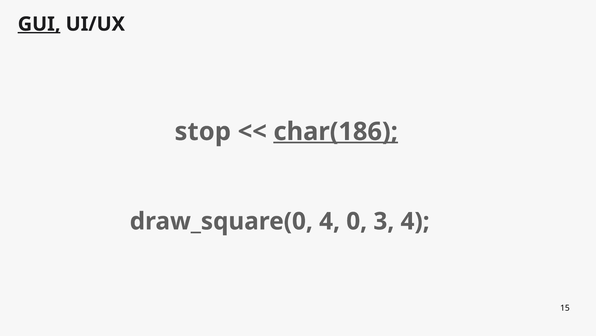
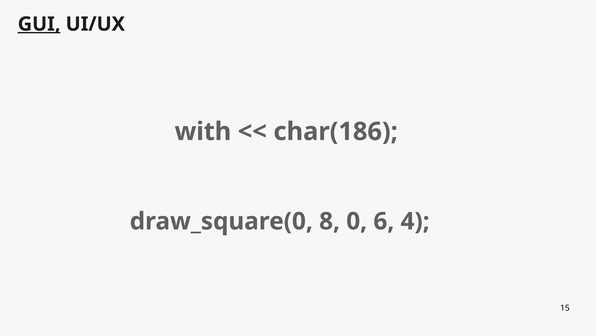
stop: stop -> with
char(186 underline: present -> none
draw_square(0 4: 4 -> 8
3: 3 -> 6
